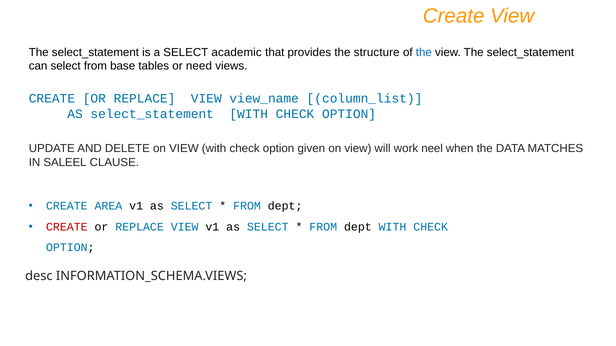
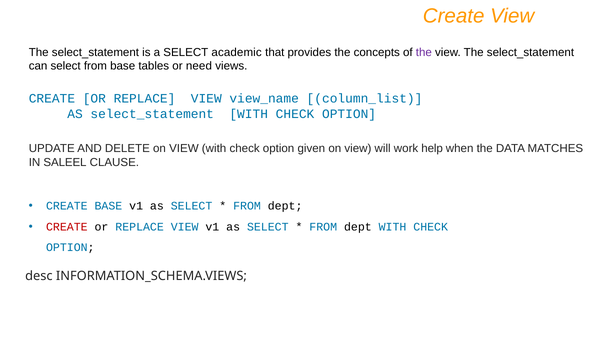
structure: structure -> concepts
the at (424, 52) colour: blue -> purple
neel: neel -> help
CREATE AREA: AREA -> BASE
